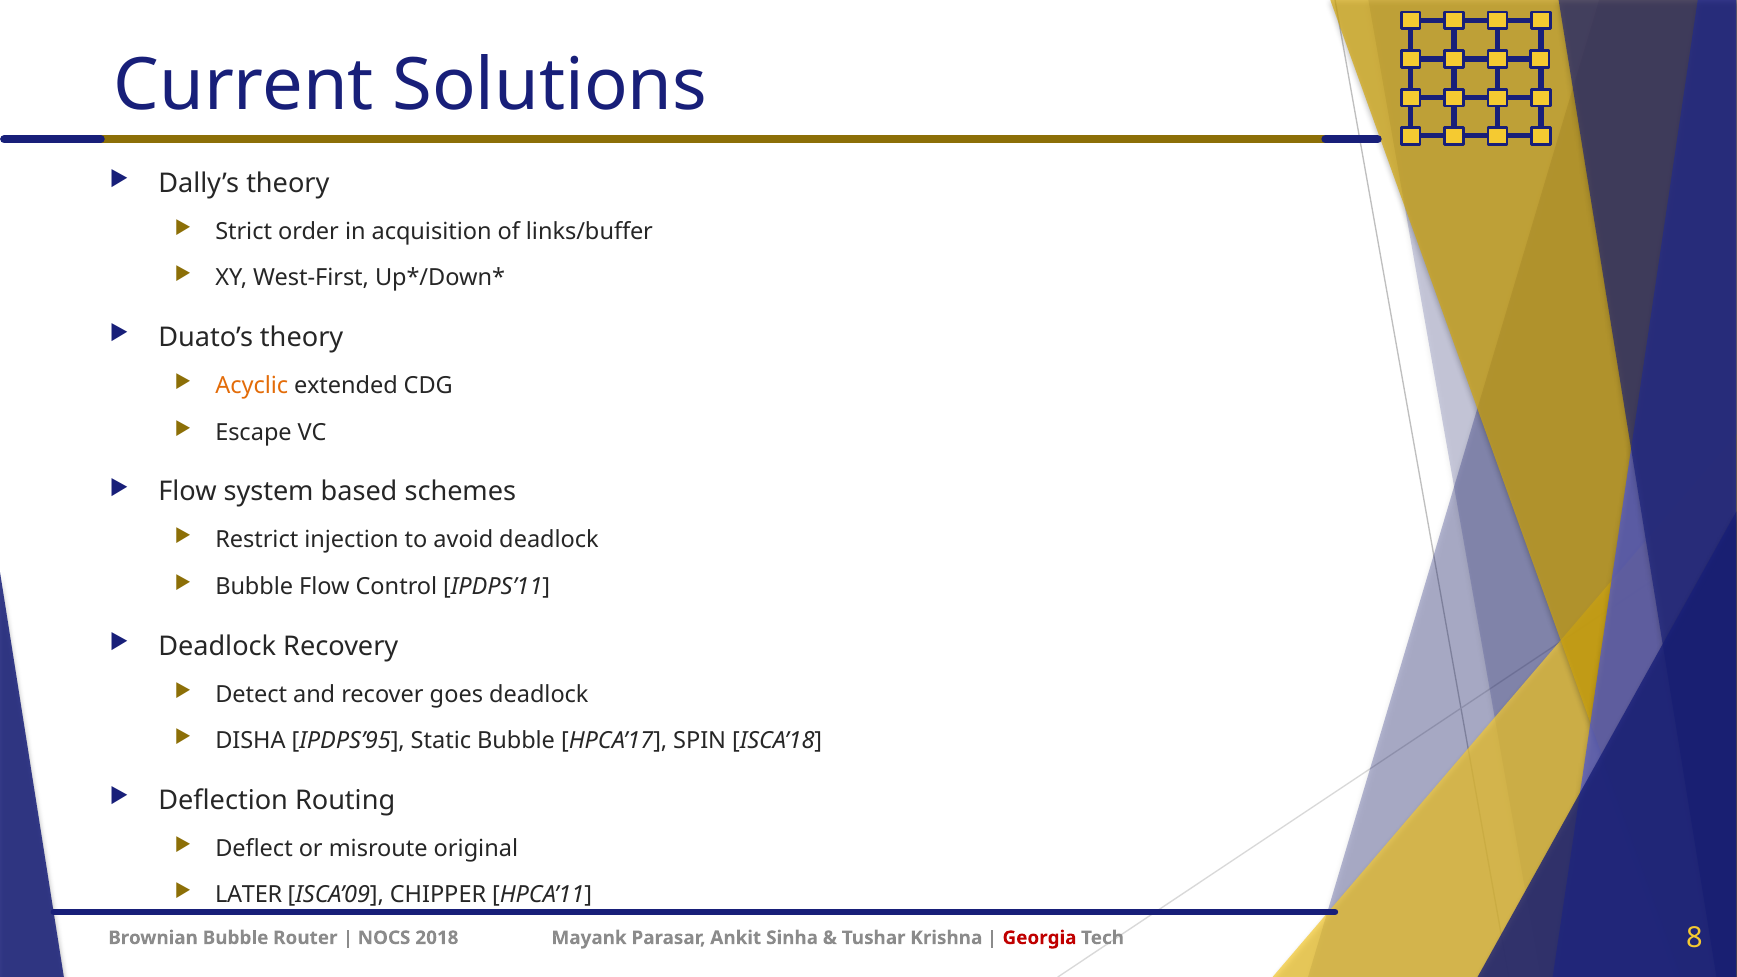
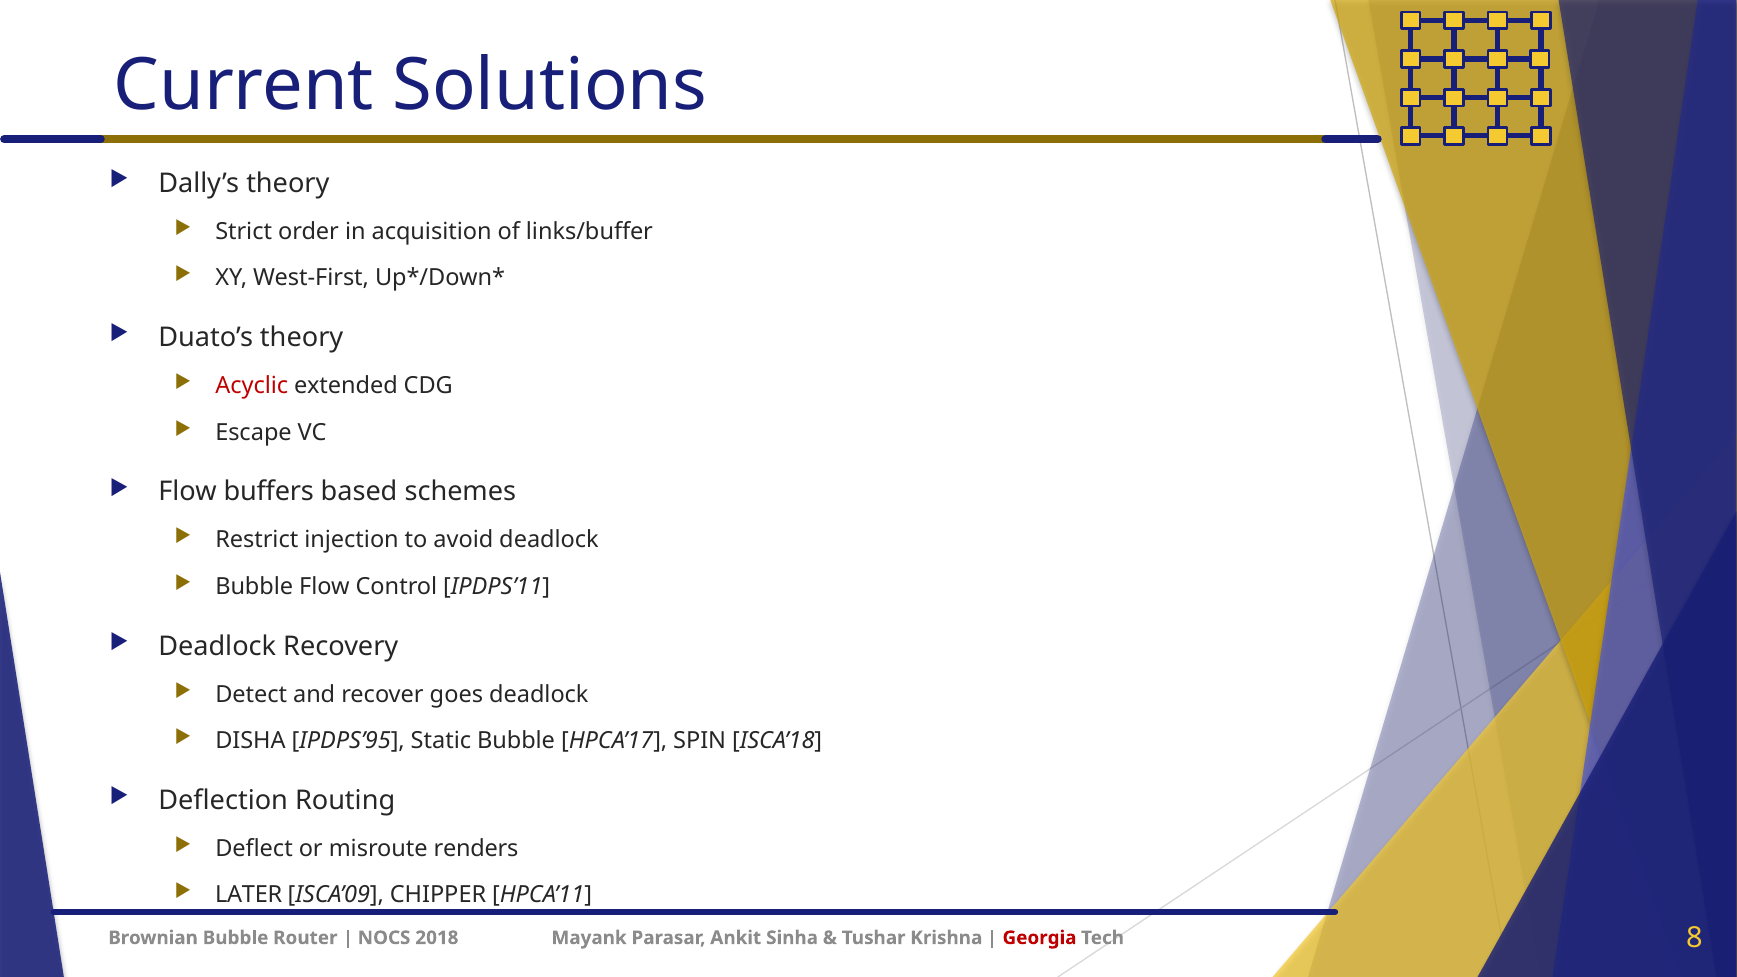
Acyclic colour: orange -> red
system: system -> buffers
original: original -> renders
